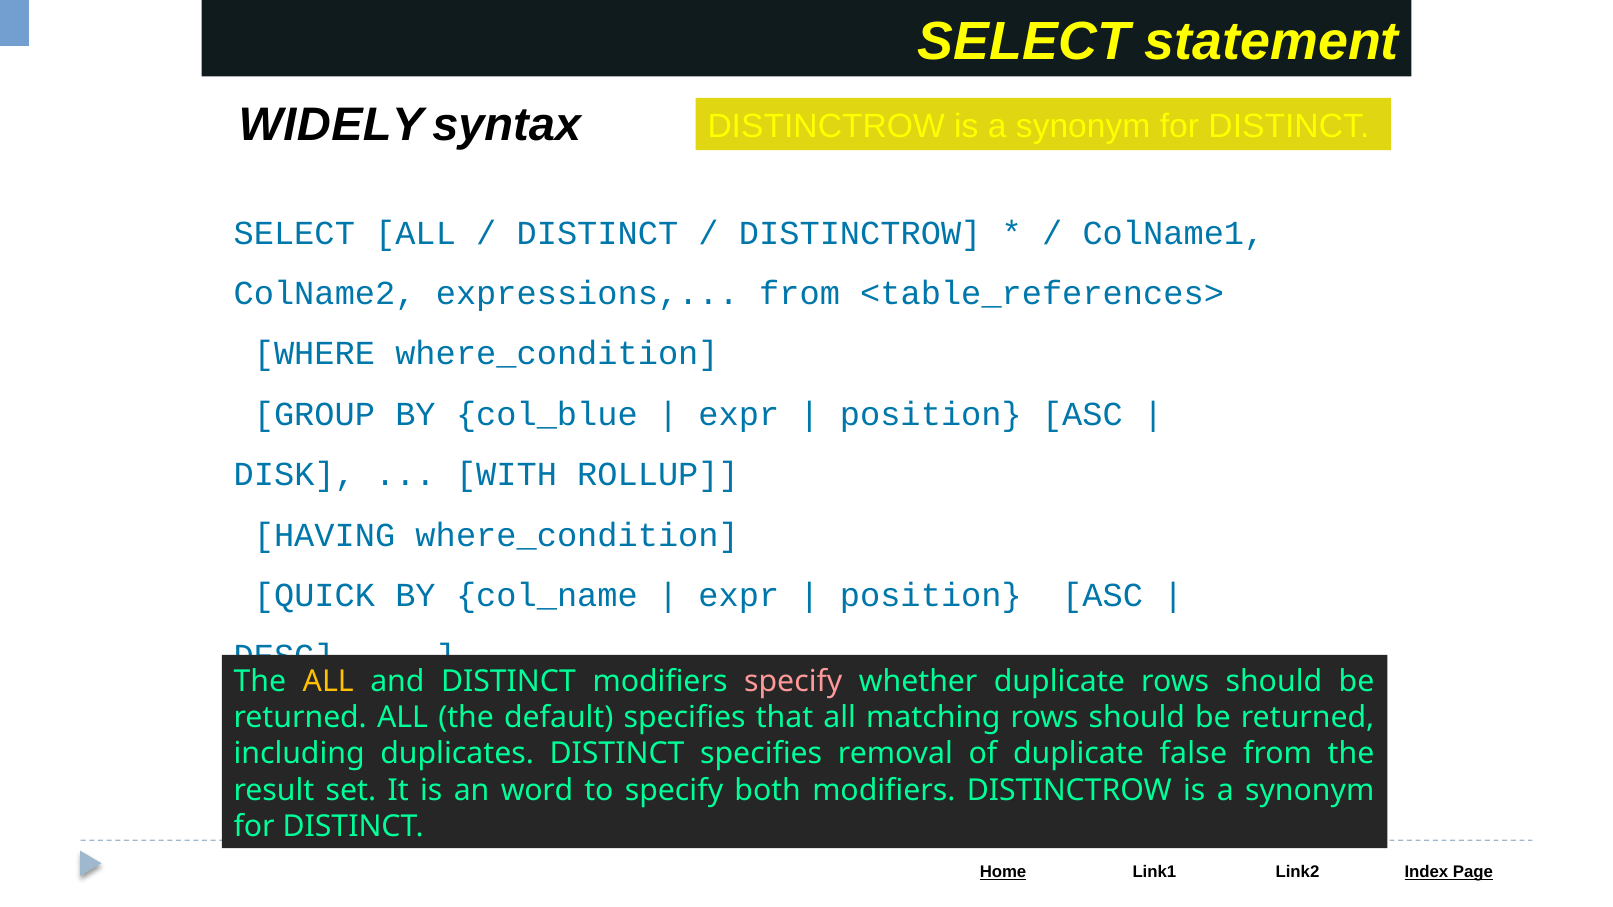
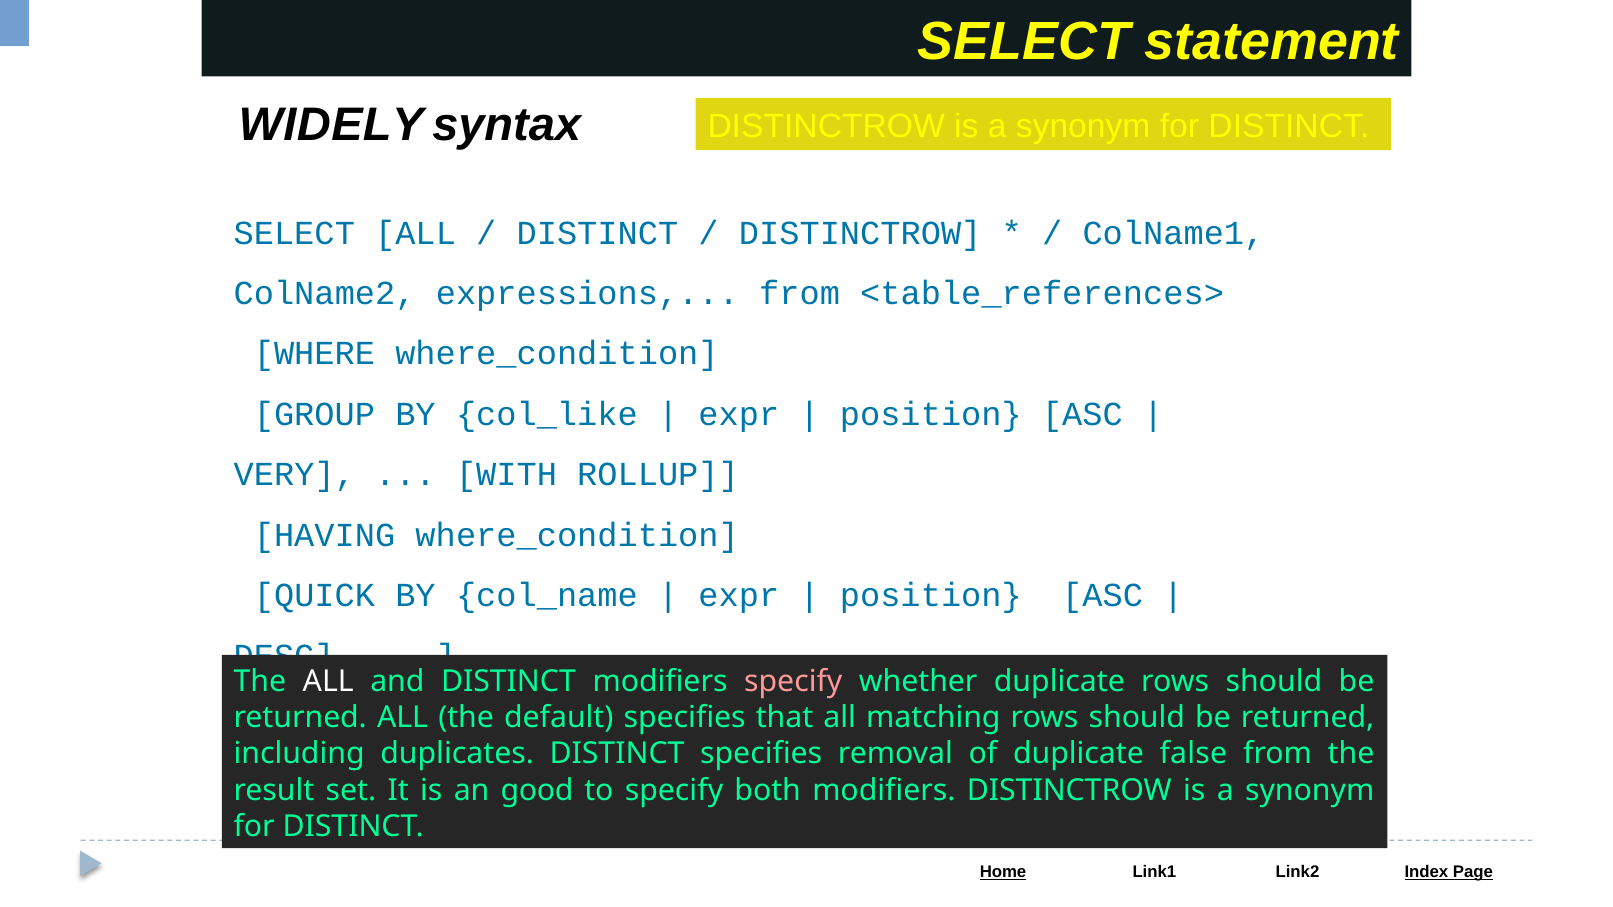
col_blue: col_blue -> col_like
DISK: DISK -> VERY
ALL at (328, 681) colour: yellow -> white
word: word -> good
